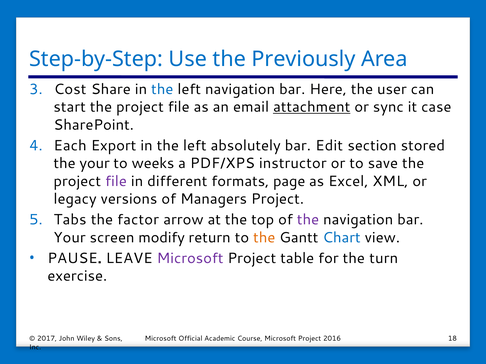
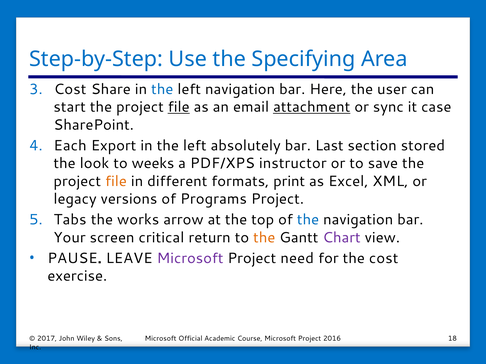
Previously: Previously -> Specifying
file at (179, 107) underline: none -> present
Edit: Edit -> Last
the your: your -> look
file at (116, 181) colour: purple -> orange
page: page -> print
Managers: Managers -> Programs
factor: factor -> works
the at (308, 220) colour: purple -> blue
modify: modify -> critical
Chart colour: blue -> purple
table: table -> need
the turn: turn -> cost
